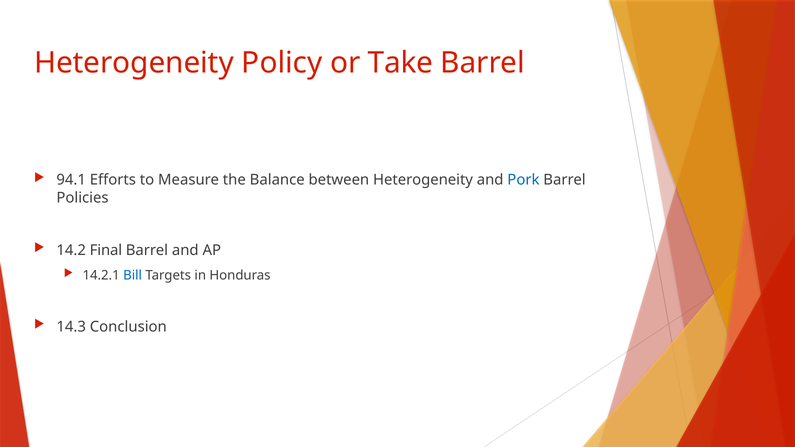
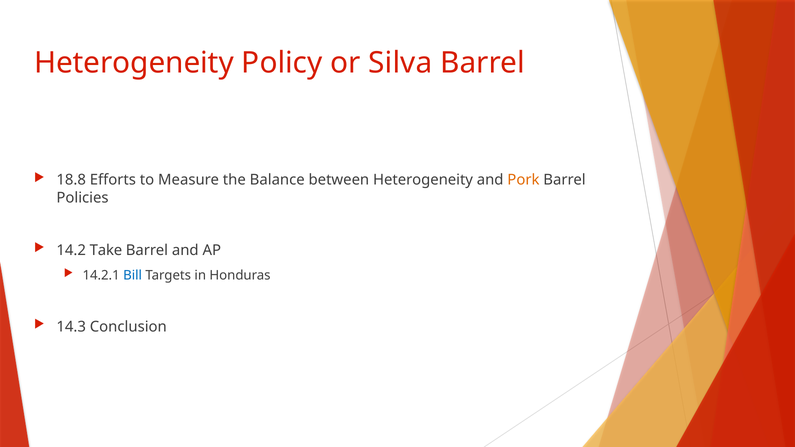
Take: Take -> Silva
94.1: 94.1 -> 18.8
Pork colour: blue -> orange
Final: Final -> Take
